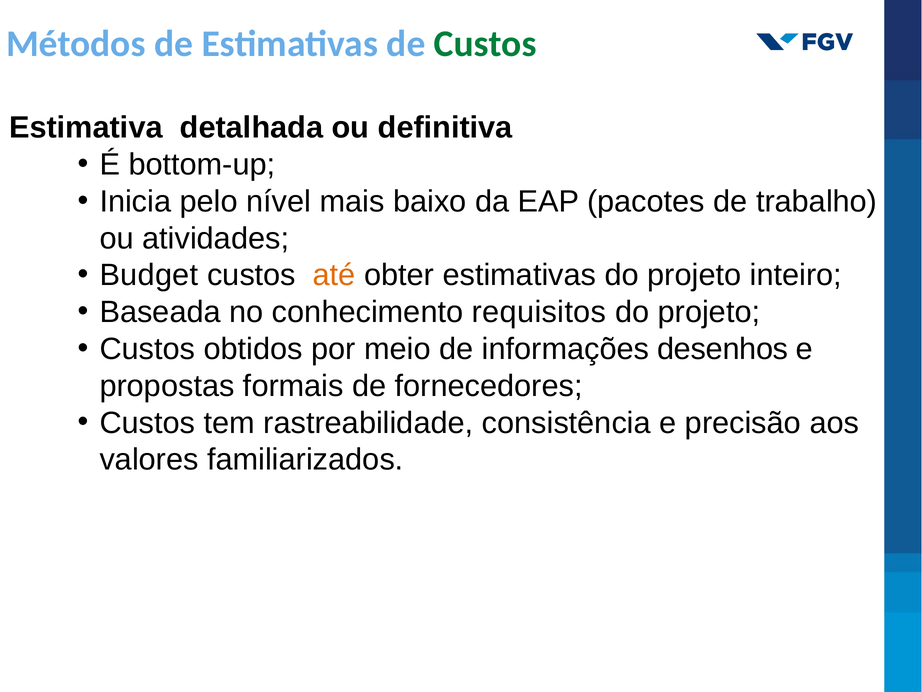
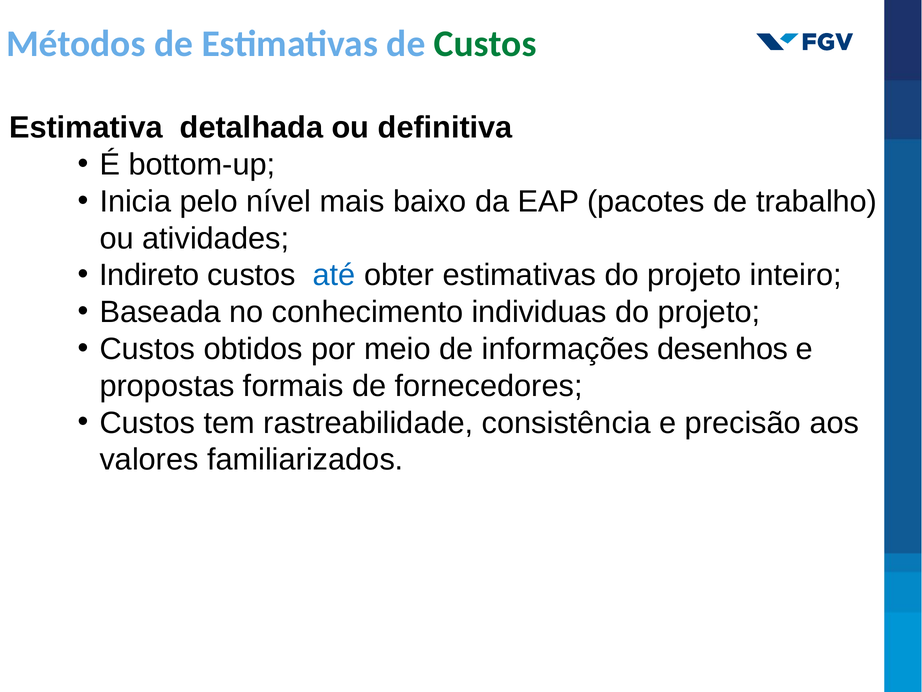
Budget: Budget -> Indireto
até colour: orange -> blue
requisitos: requisitos -> individuas
